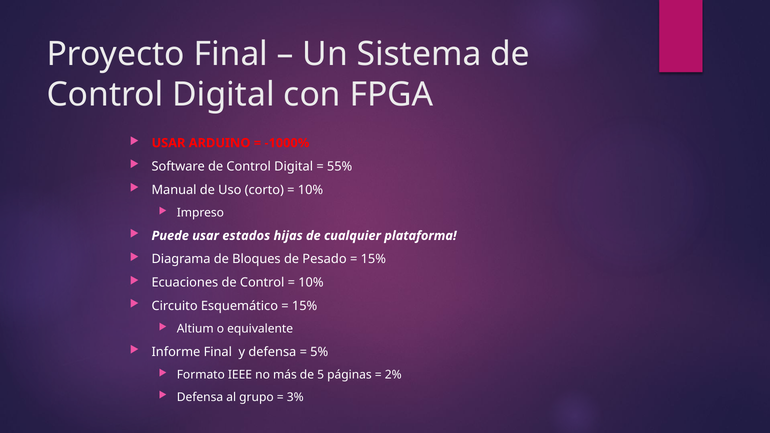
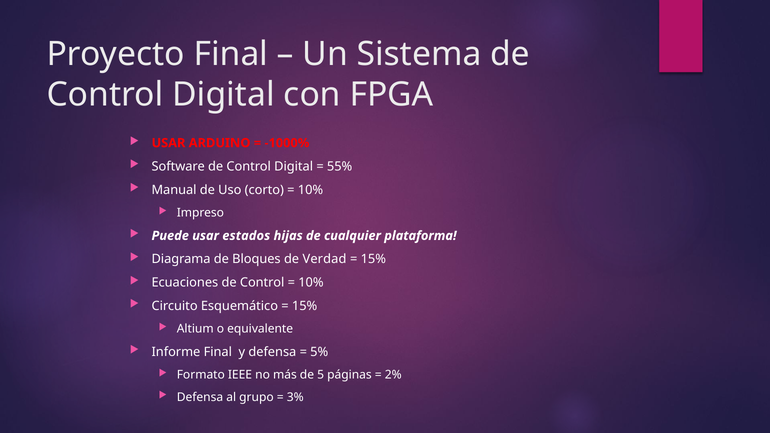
Pesado: Pesado -> Verdad
